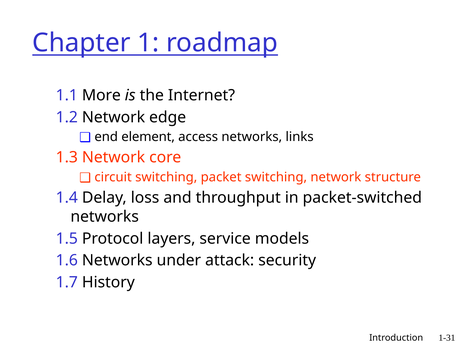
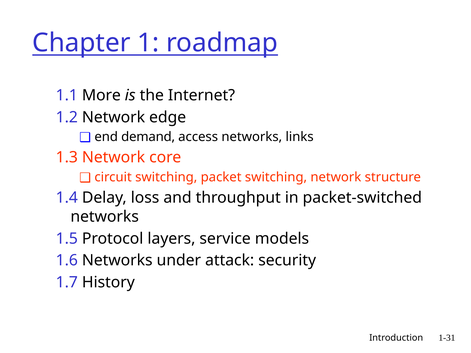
element: element -> demand
